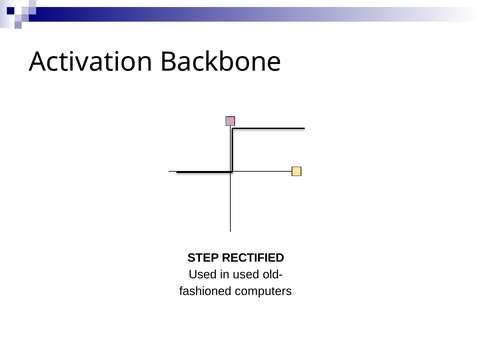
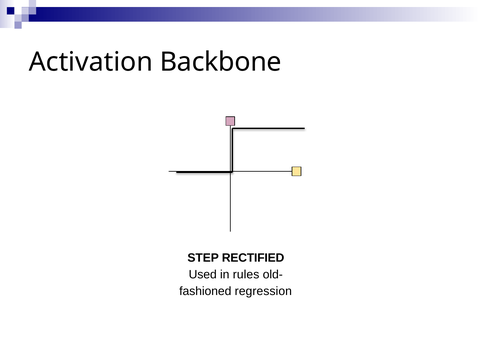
in used: used -> rules
computers: computers -> regression
